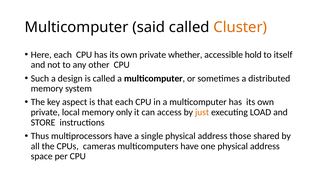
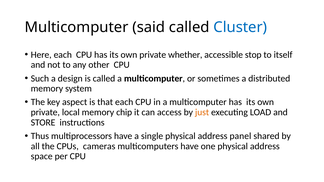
Cluster colour: orange -> blue
hold: hold -> stop
only: only -> chip
those: those -> panel
